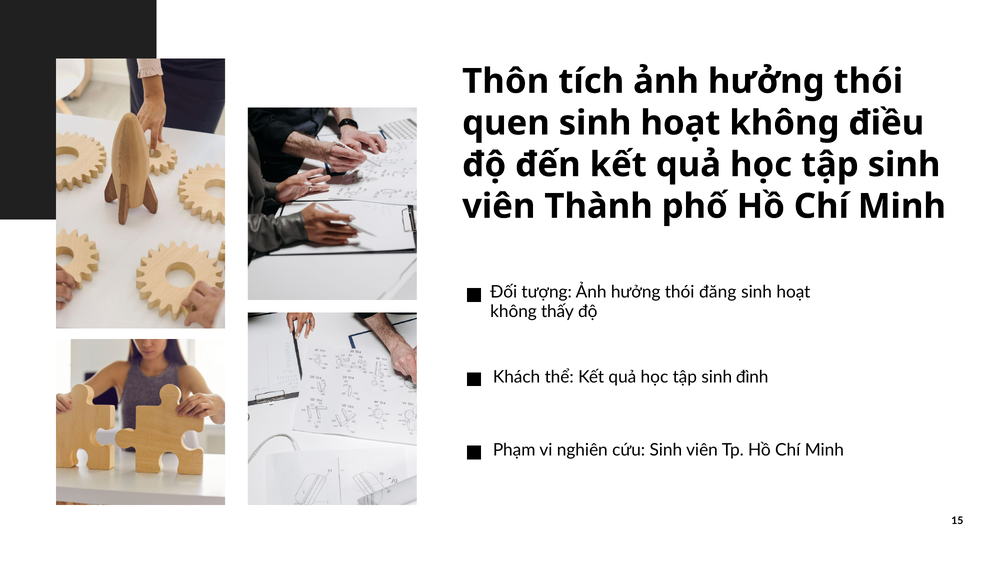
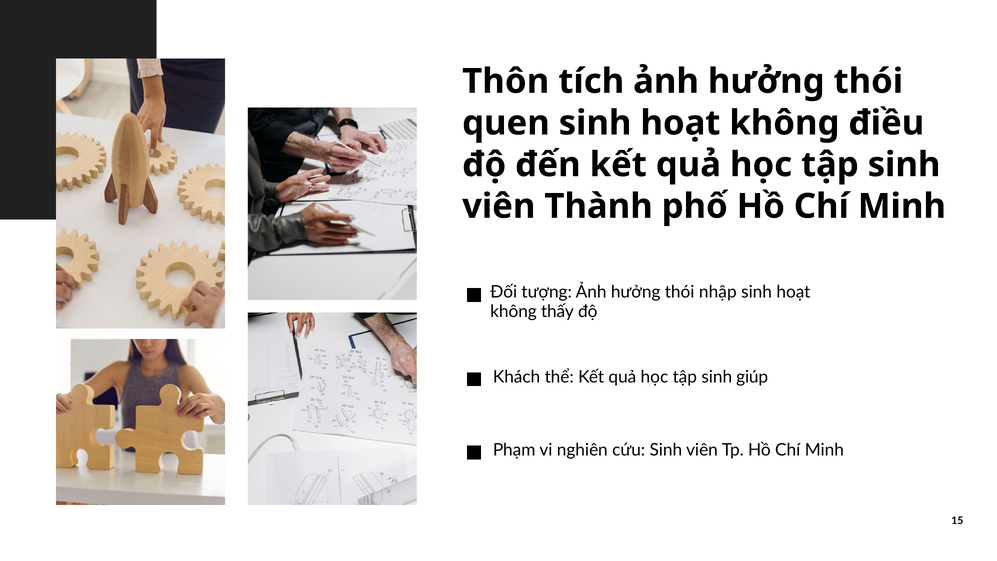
đăng: đăng -> nhập
đình: đình -> giúp
